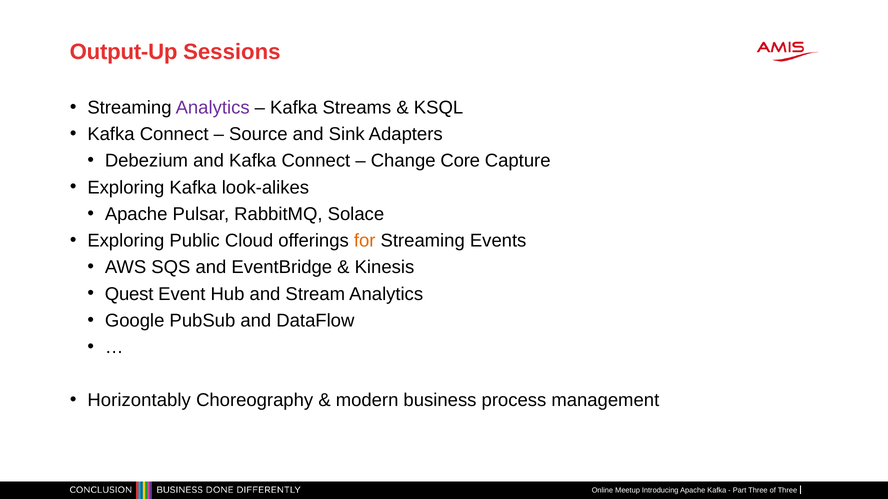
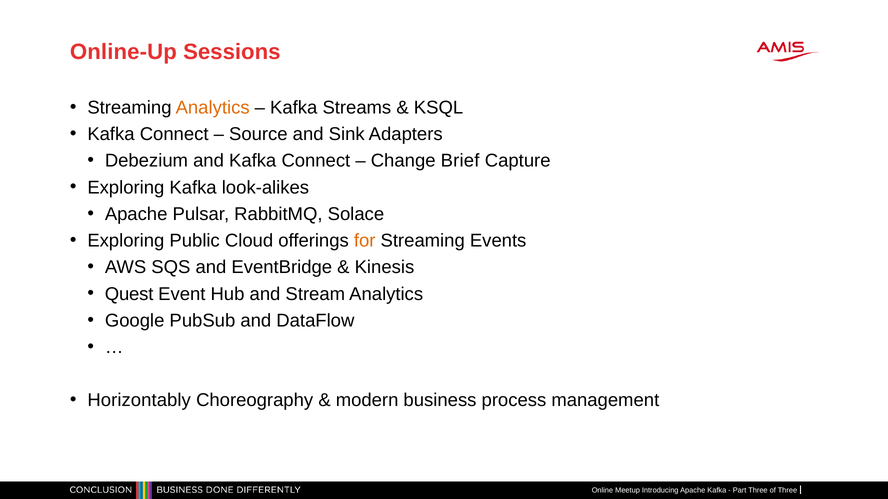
Output-Up: Output-Up -> Online-Up
Analytics at (213, 108) colour: purple -> orange
Core: Core -> Brief
